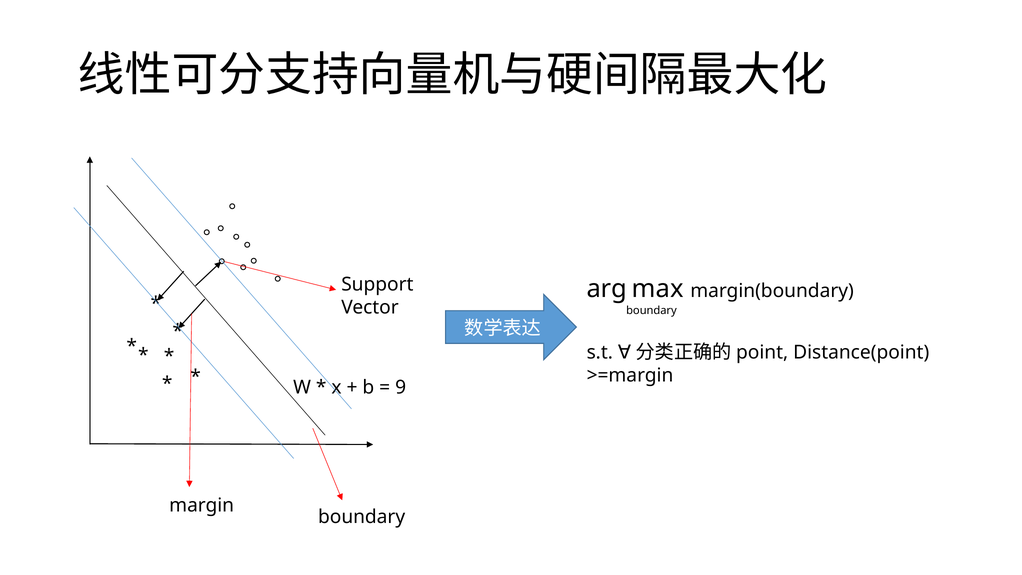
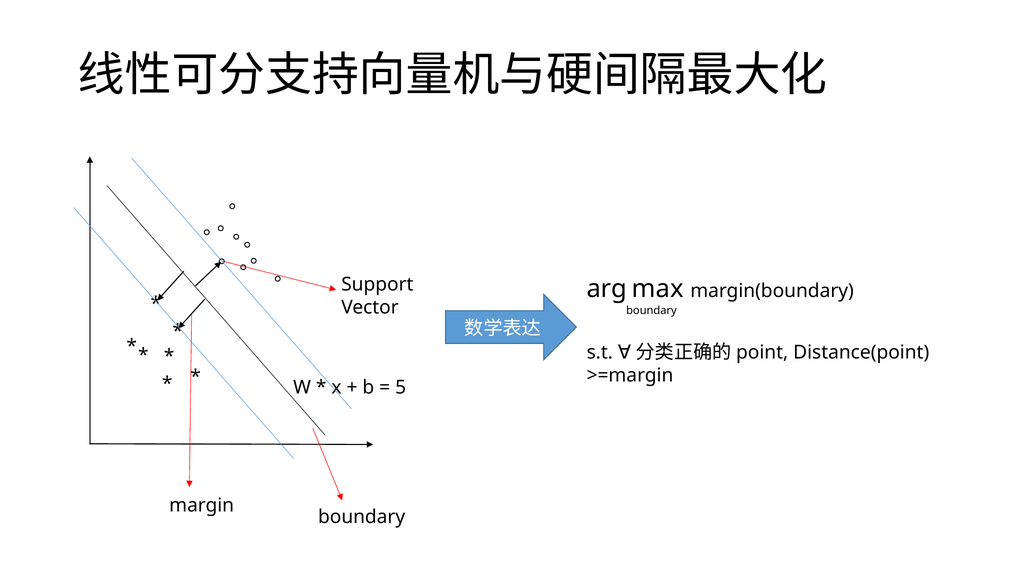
9: 9 -> 5
